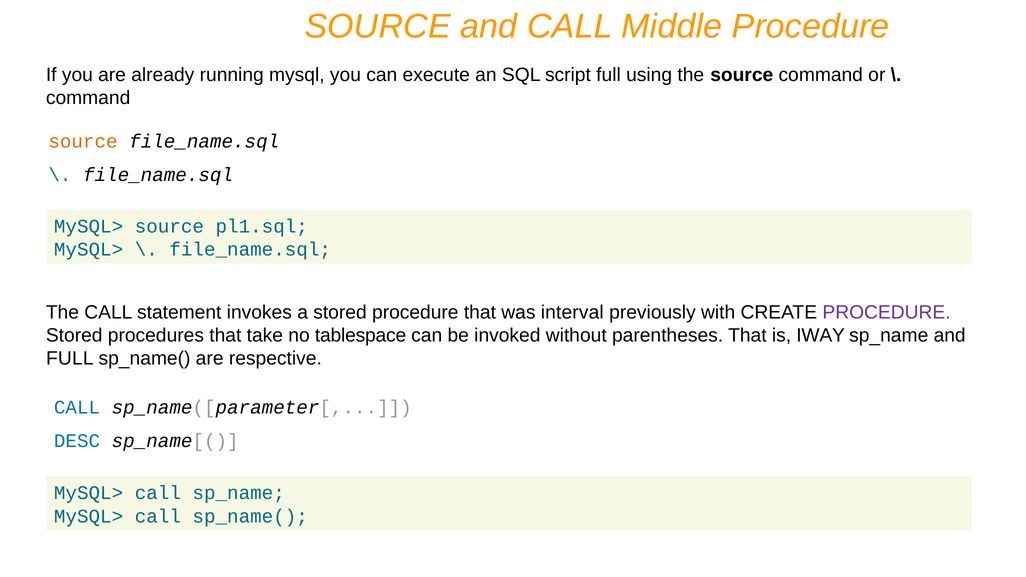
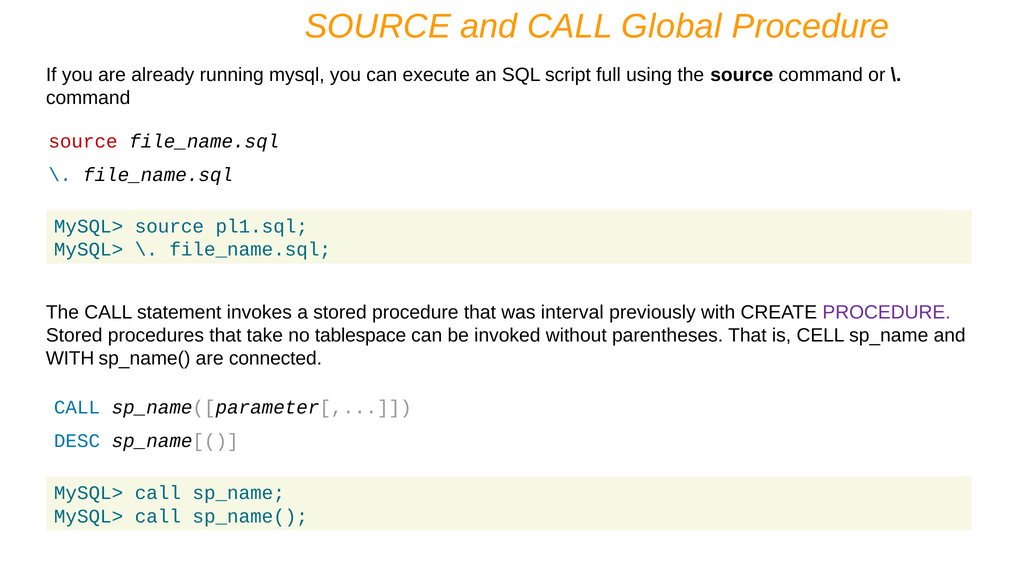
Middle: Middle -> Global
source at (83, 142) colour: orange -> red
IWAY: IWAY -> CELL
FULL at (70, 359): FULL -> WITH
respective: respective -> connected
